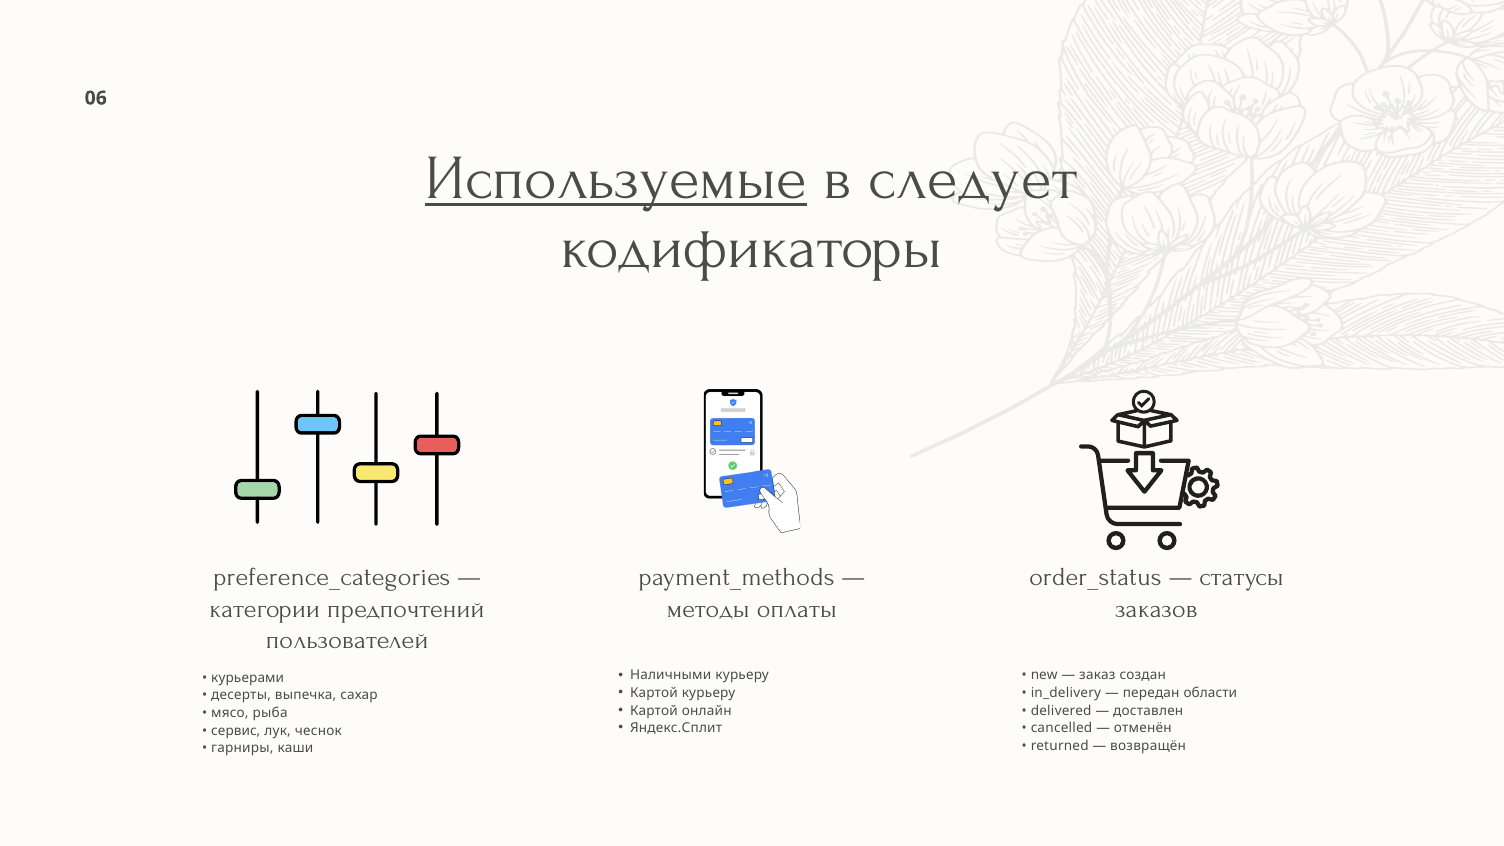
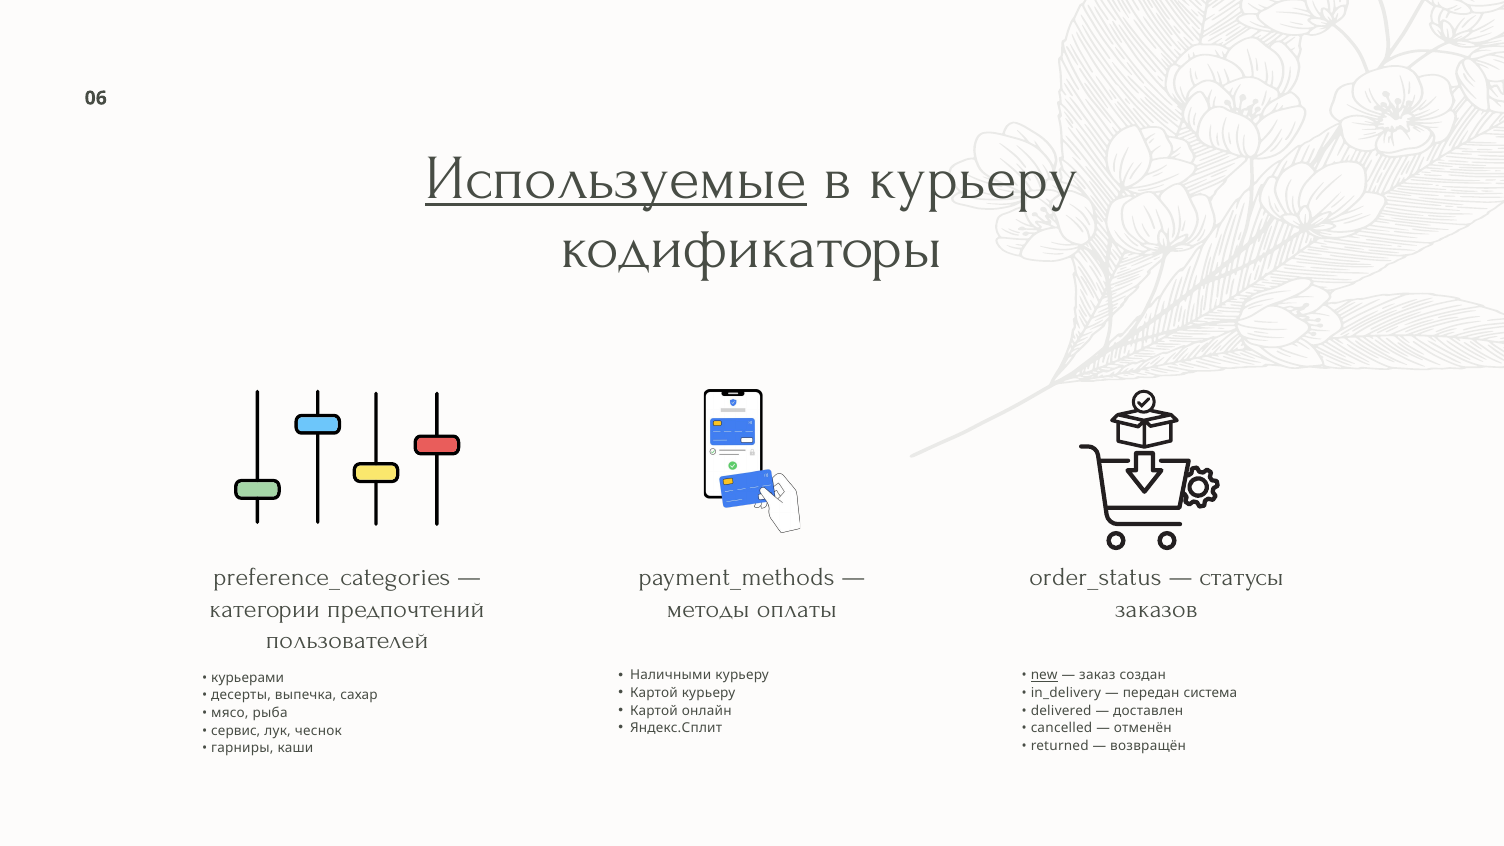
в следует: следует -> курьеру
new underline: none -> present
области: области -> система
